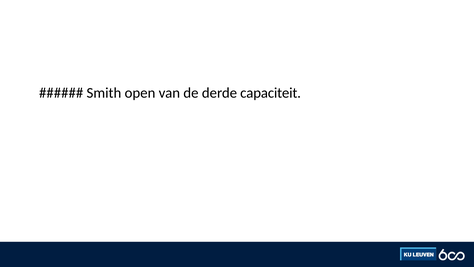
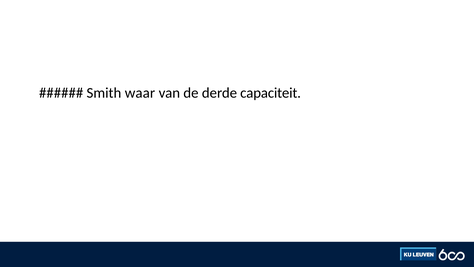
open: open -> waar
